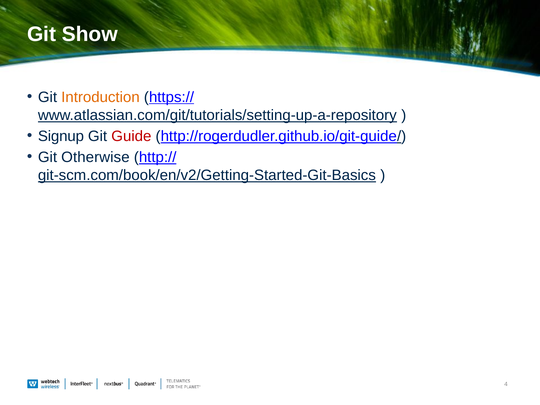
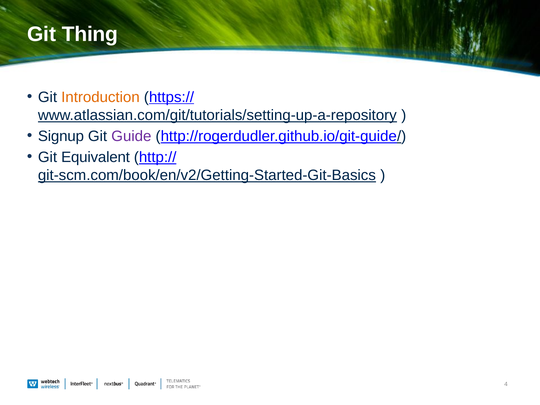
Show: Show -> Thing
Guide colour: red -> purple
Otherwise: Otherwise -> Equivalent
